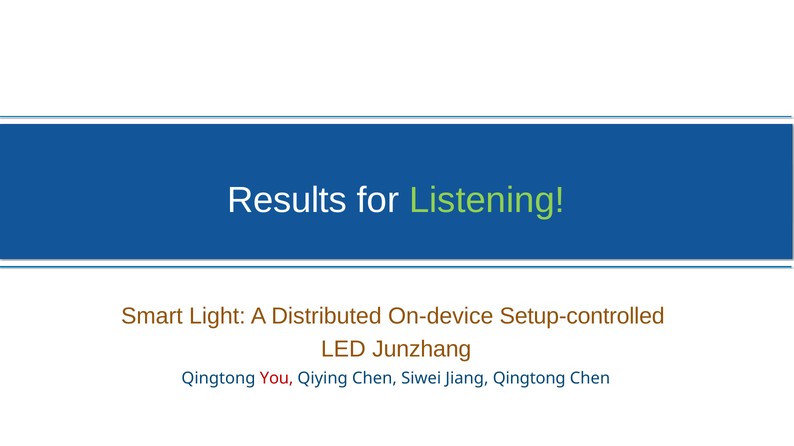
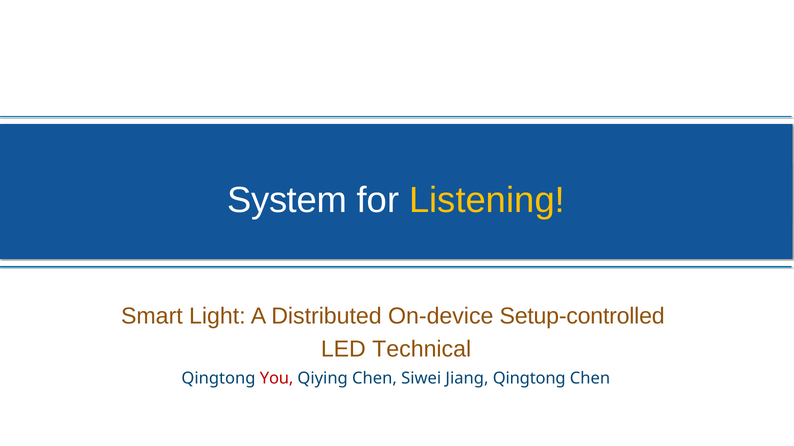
Results: Results -> System
Listening colour: light green -> yellow
Junzhang: Junzhang -> Technical
